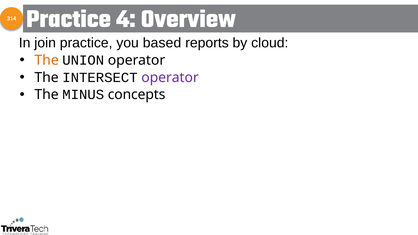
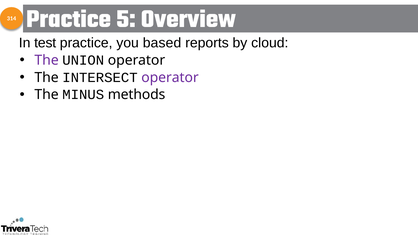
4: 4 -> 5
join: join -> test
The at (47, 60) colour: orange -> purple
concepts: concepts -> methods
